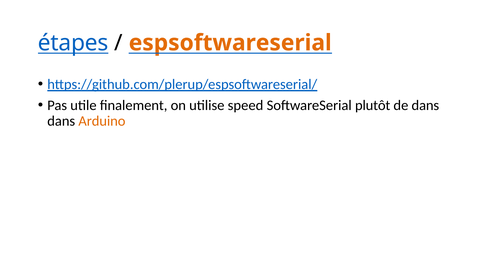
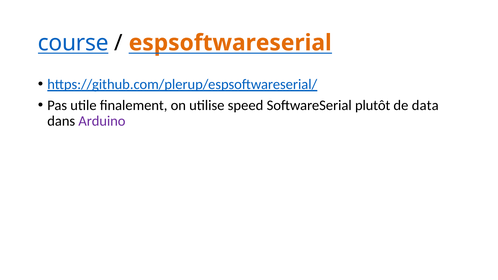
étapes: étapes -> course
de dans: dans -> data
Arduino colour: orange -> purple
